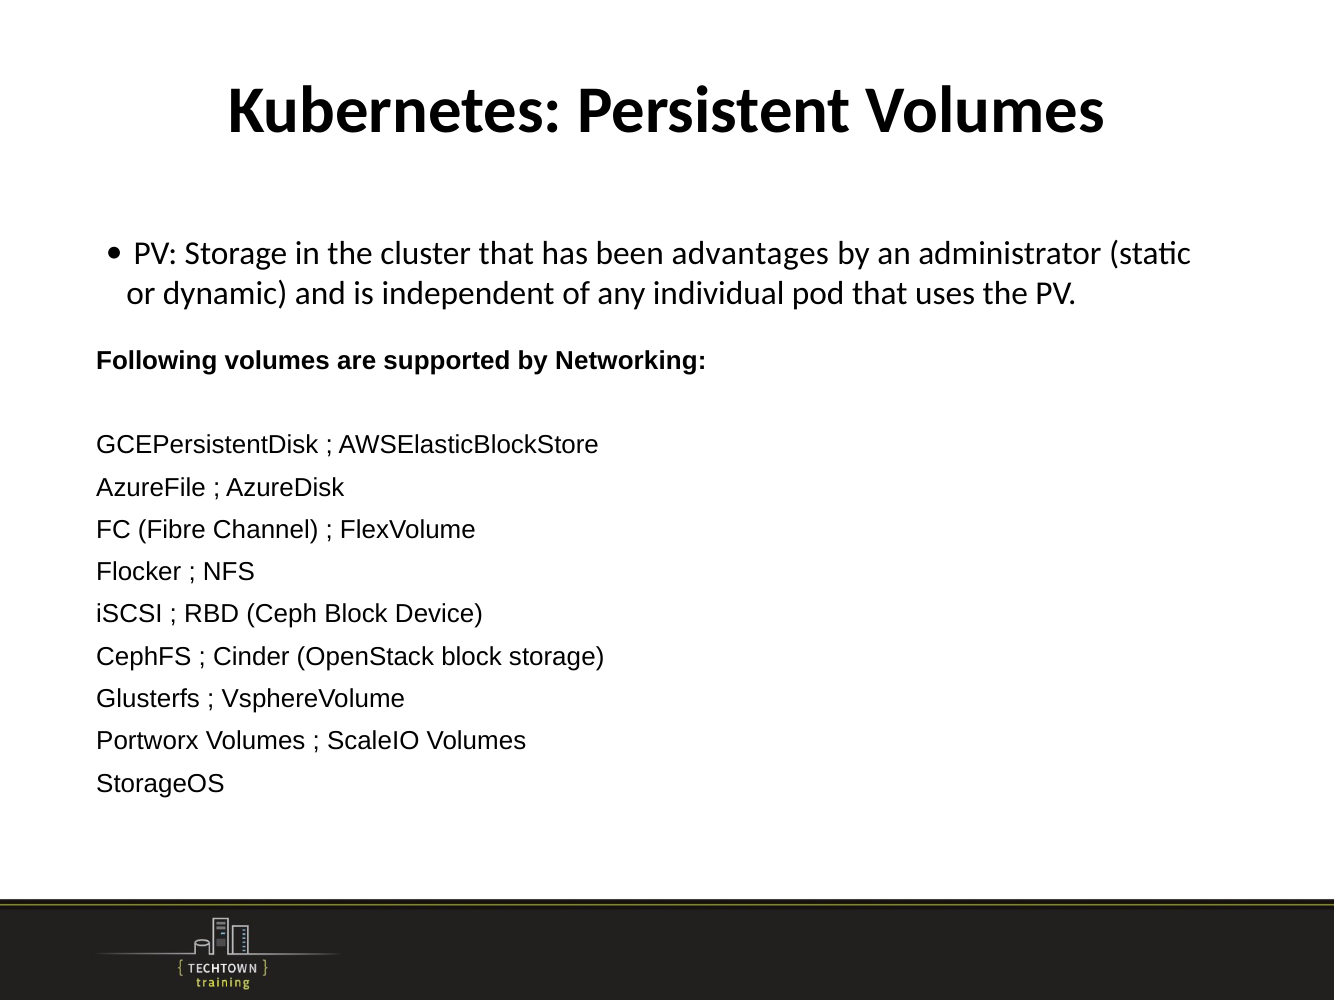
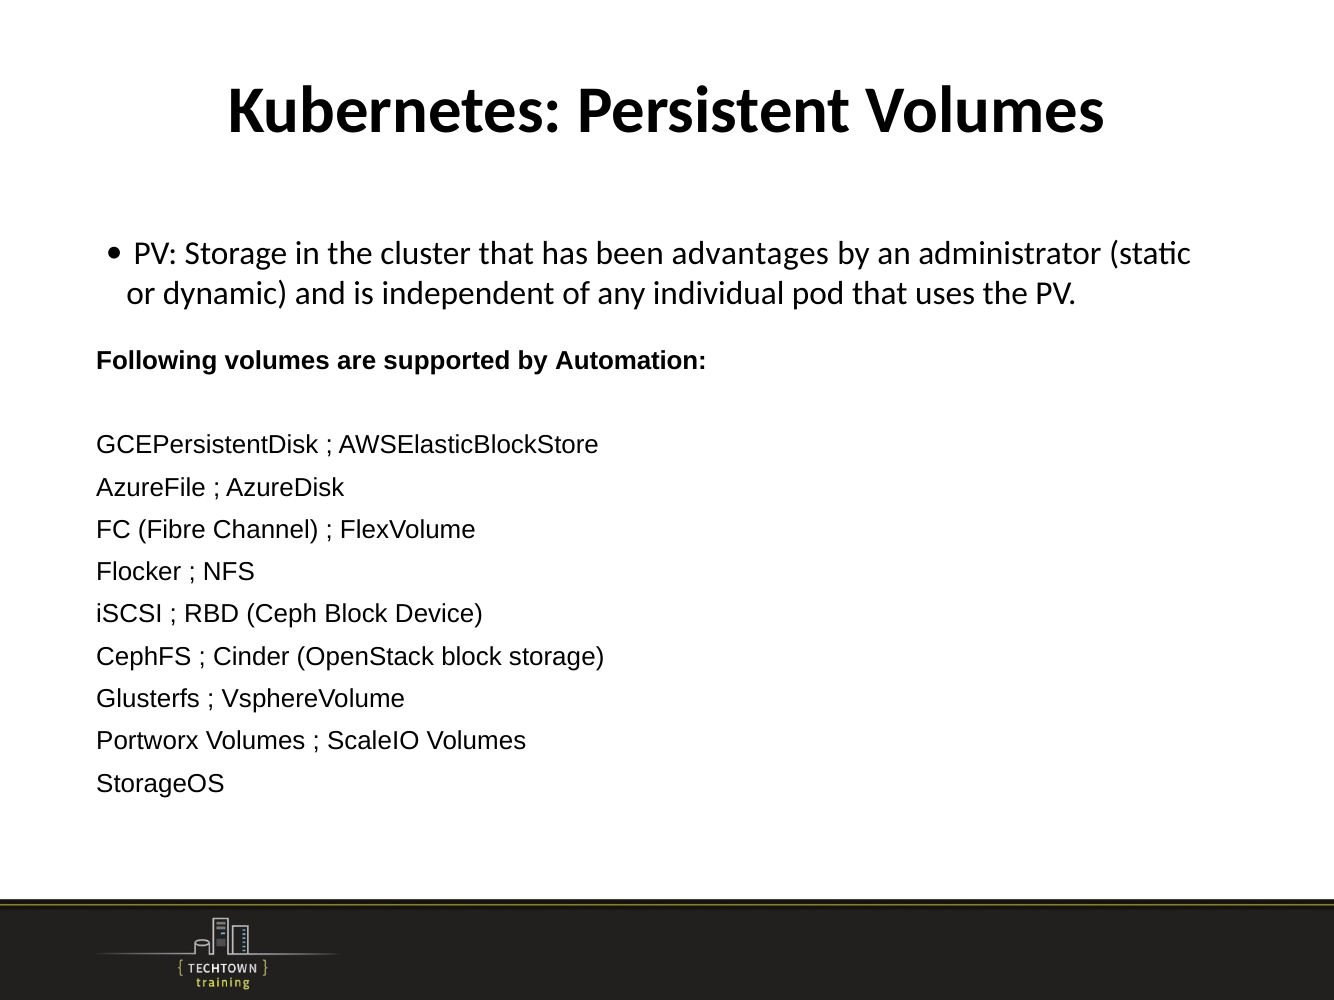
Networking: Networking -> Automation
